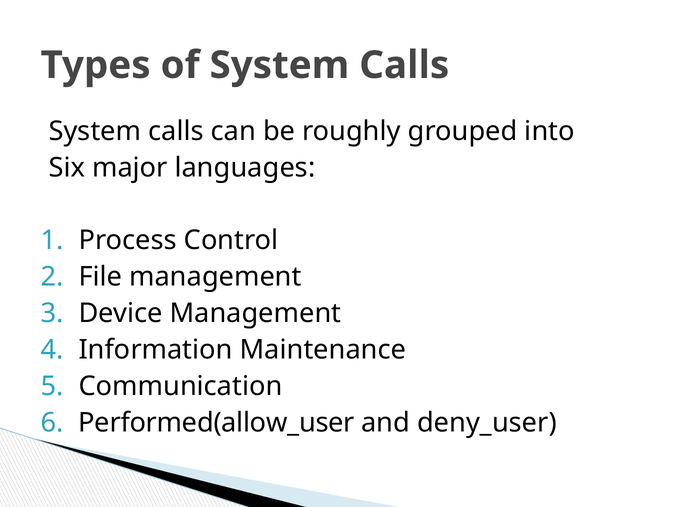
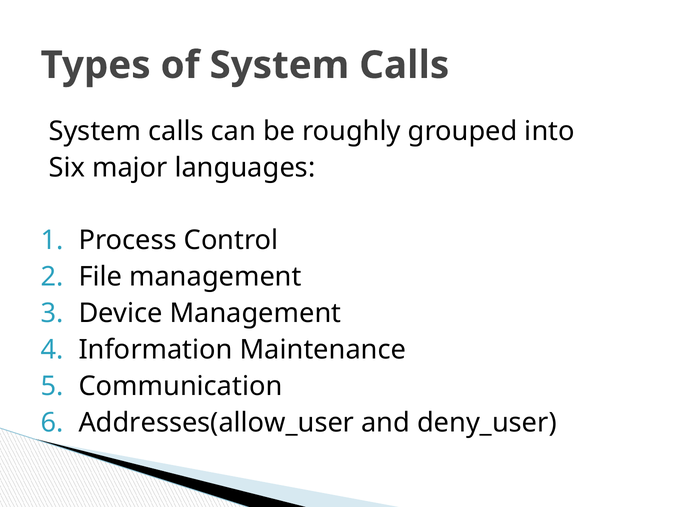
Performed(allow_user: Performed(allow_user -> Addresses(allow_user
